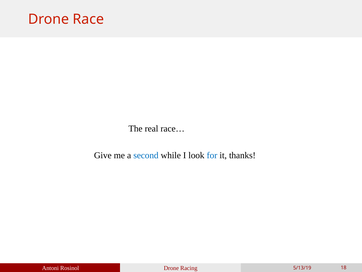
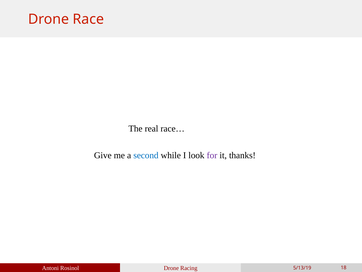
for colour: blue -> purple
